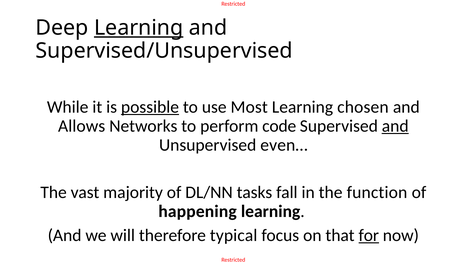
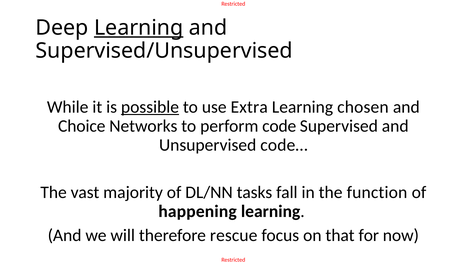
Most: Most -> Extra
Allows: Allows -> Choice
and at (395, 126) underline: present -> none
even…: even… -> code…
typical: typical -> rescue
for underline: present -> none
